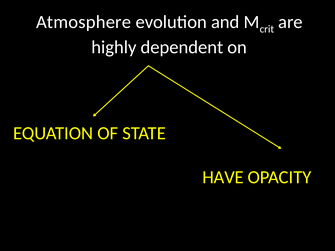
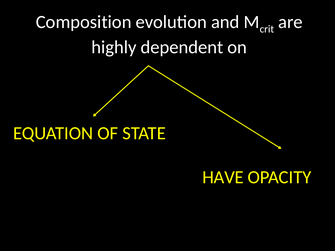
Atmosphere: Atmosphere -> Composition
